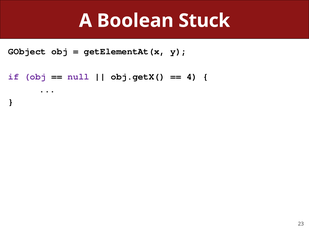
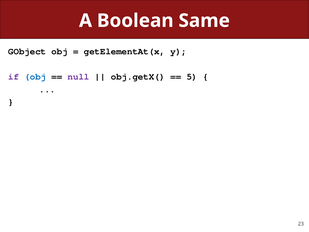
Stuck: Stuck -> Same
obj at (35, 77) colour: purple -> blue
4: 4 -> 5
